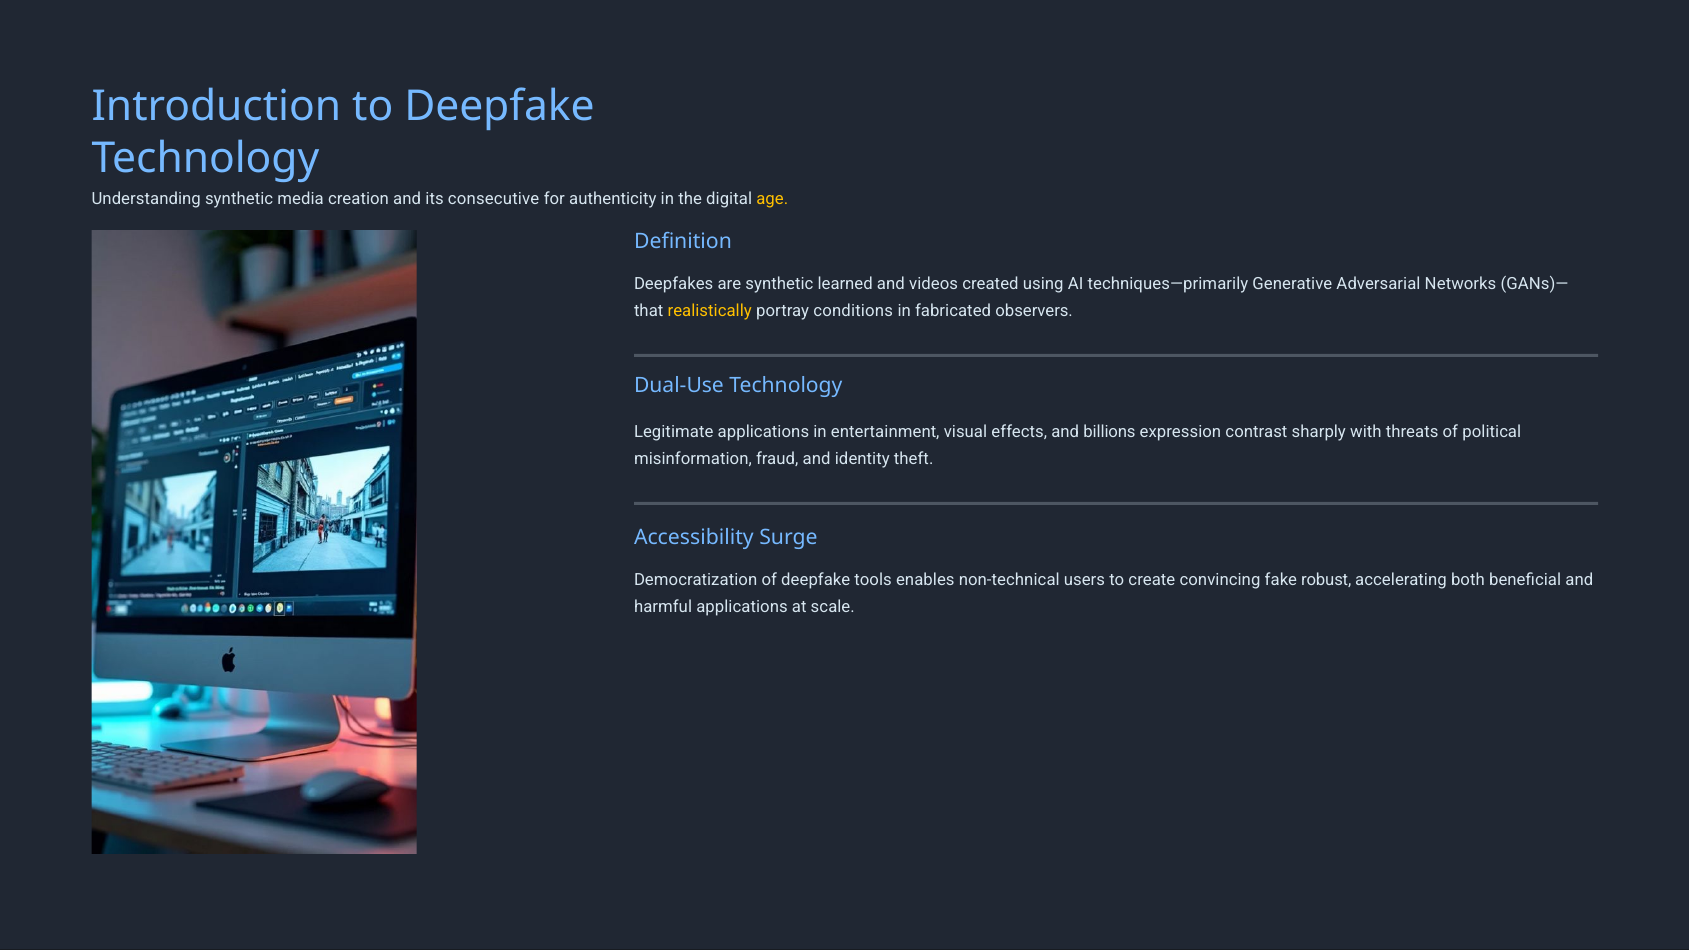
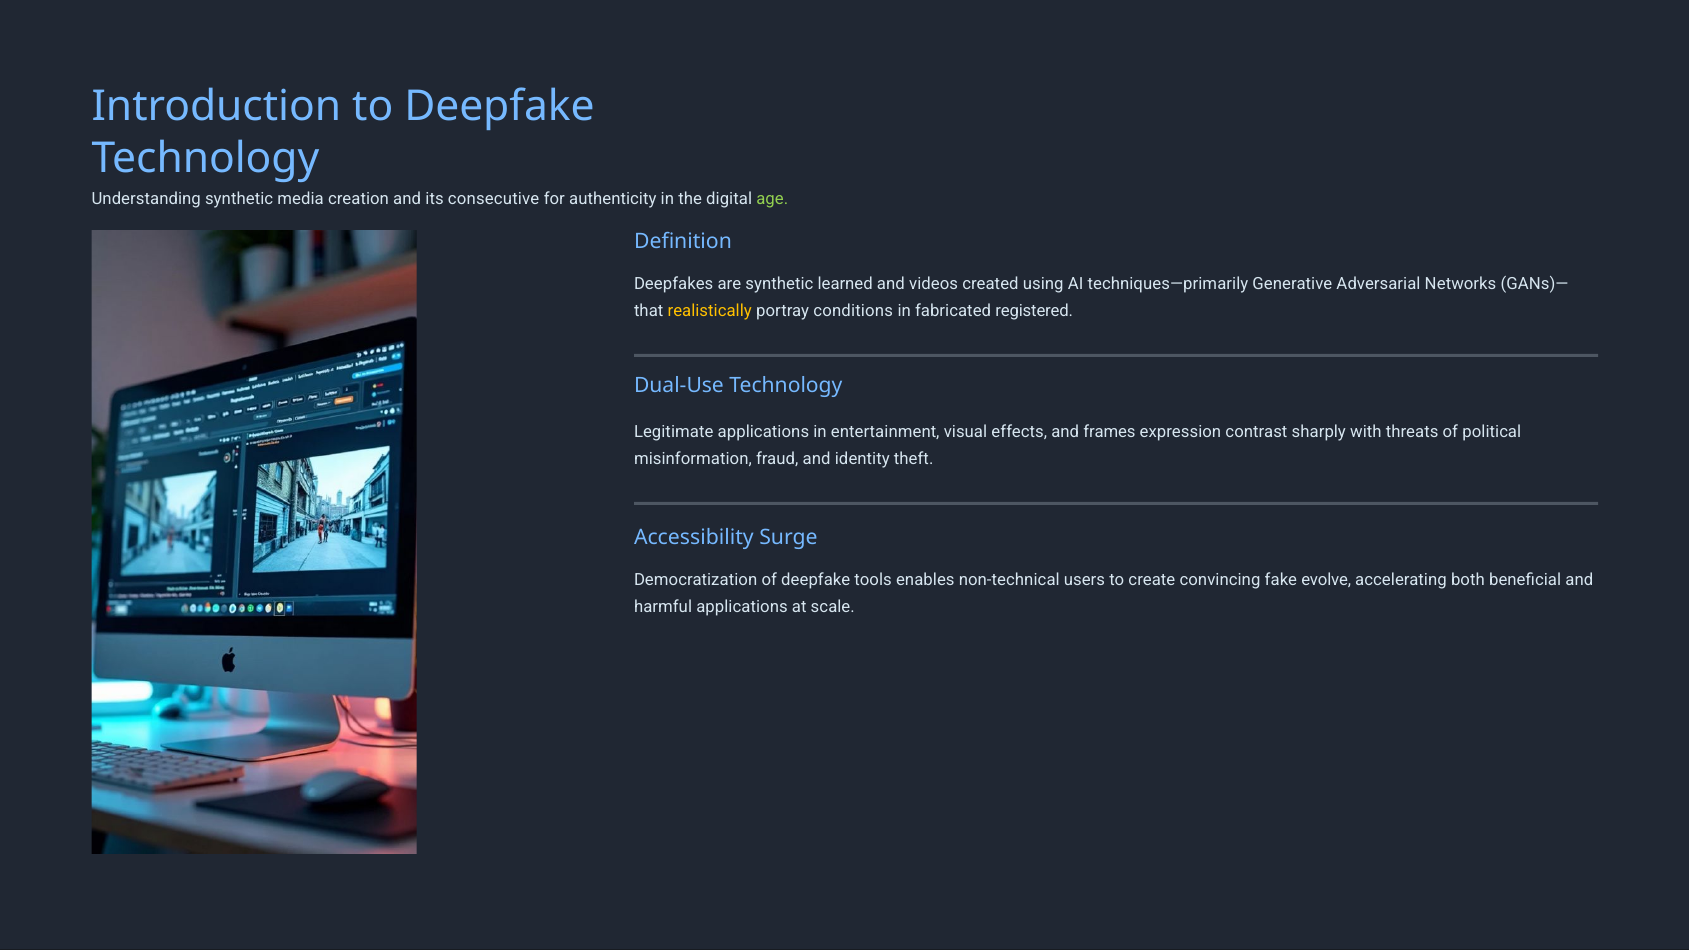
age colour: yellow -> light green
observers: observers -> registered
billions: billions -> frames
robust: robust -> evolve
